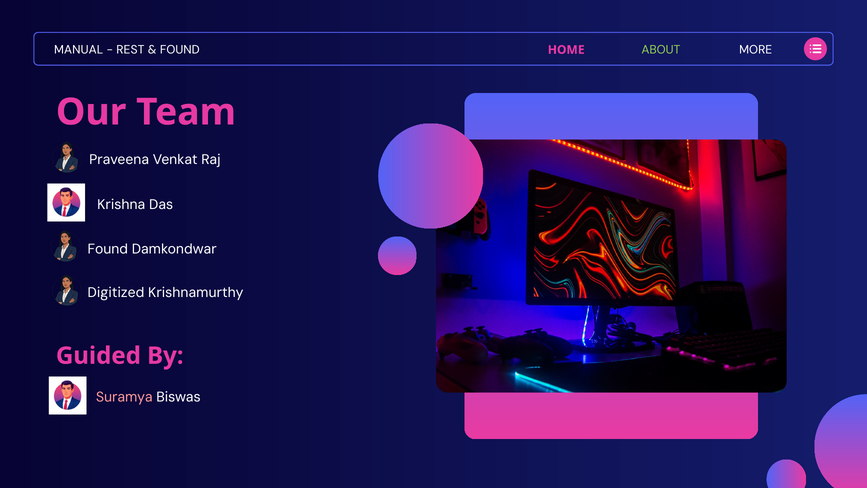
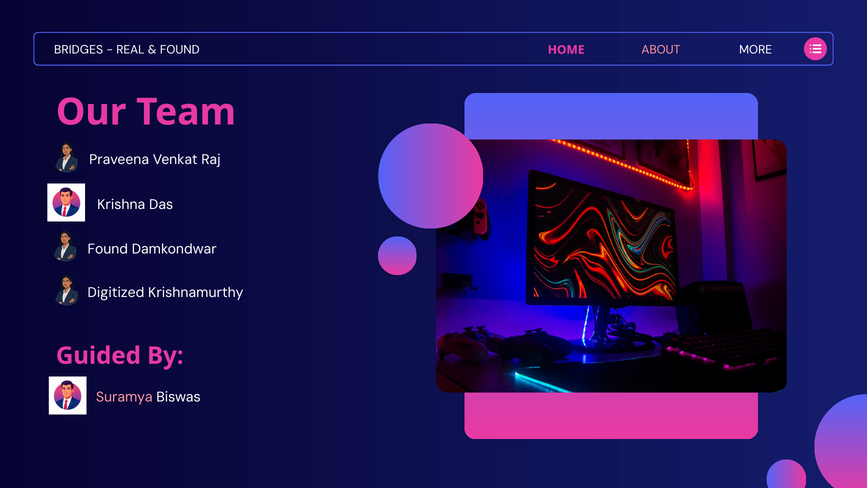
MANUAL: MANUAL -> BRIDGES
REST: REST -> REAL
ABOUT colour: light green -> pink
